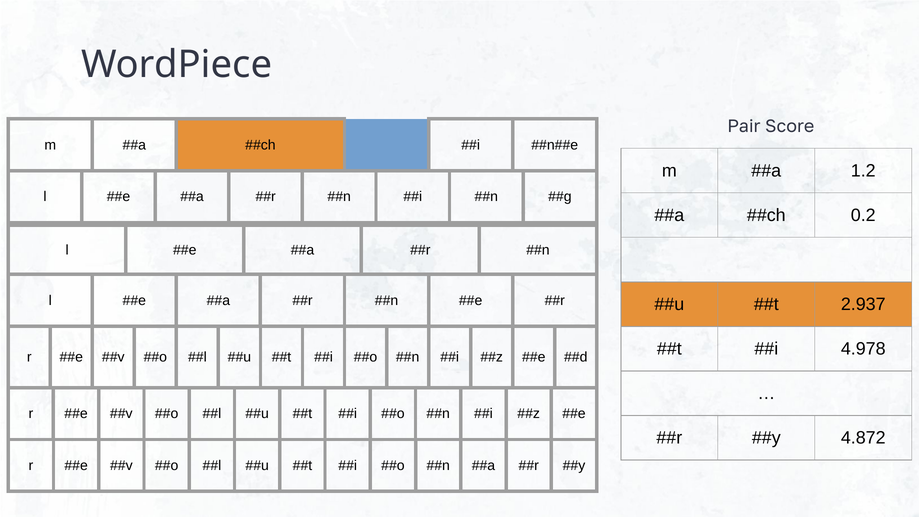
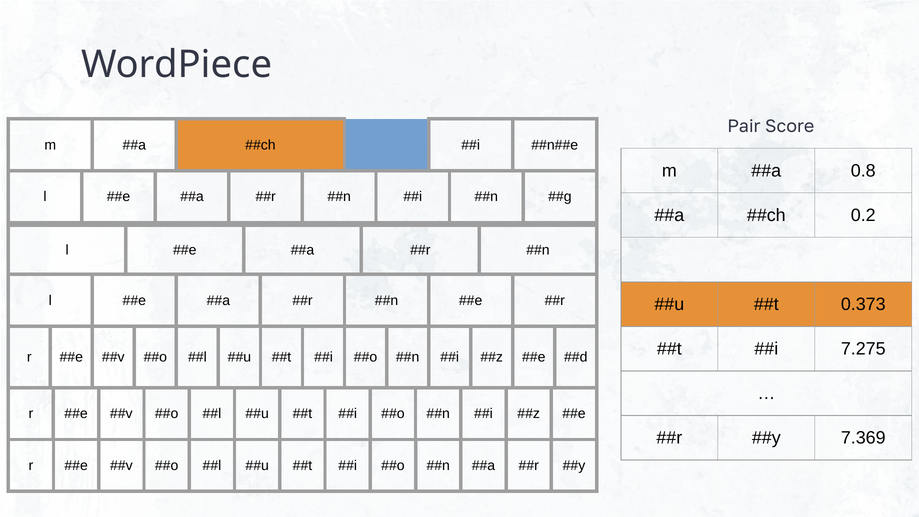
1.2: 1.2 -> 0.8
2.937: 2.937 -> 0.373
4.978: 4.978 -> 7.275
4.872: 4.872 -> 7.369
